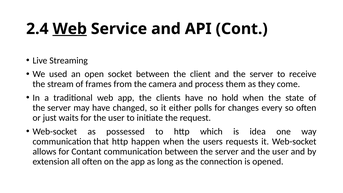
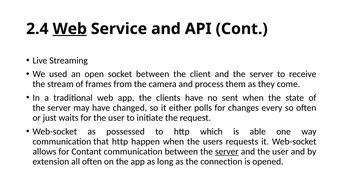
hold: hold -> sent
idea: idea -> able
server at (227, 151) underline: none -> present
